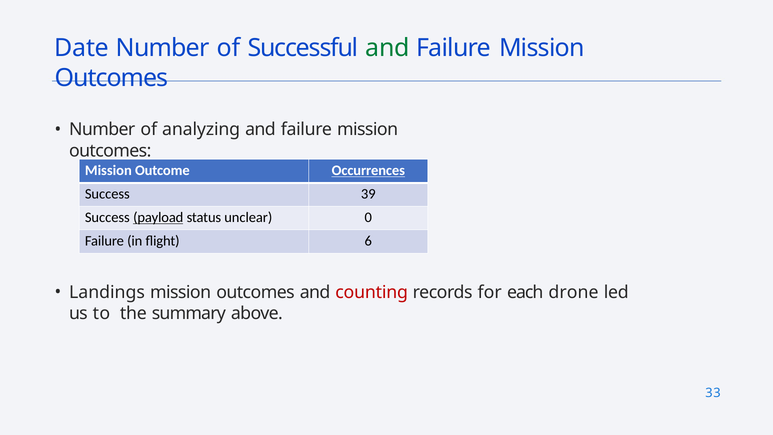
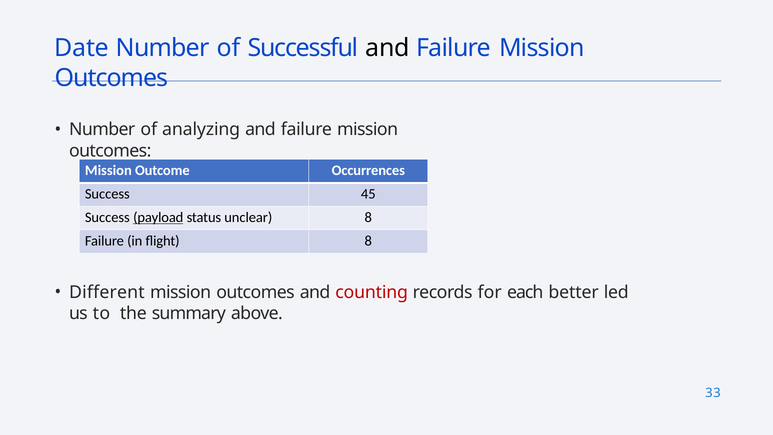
and at (387, 48) colour: green -> black
Occurrences underline: present -> none
39: 39 -> 45
unclear 0: 0 -> 8
flight 6: 6 -> 8
Landings: Landings -> Different
drone: drone -> better
